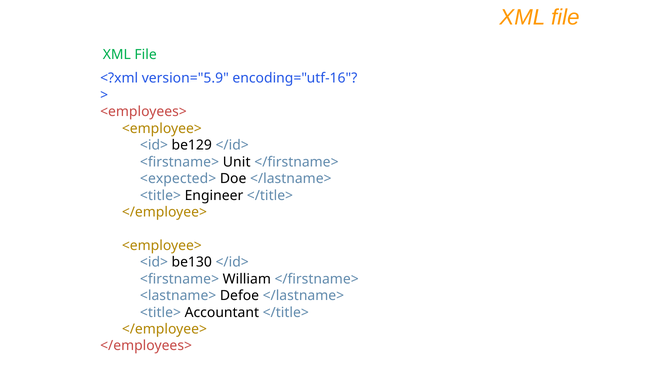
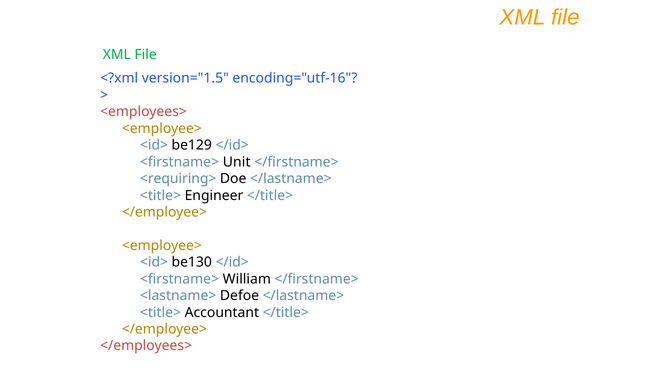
version="5.9: version="5.9 -> version="1.5
<expected>: <expected> -> <requiring>
